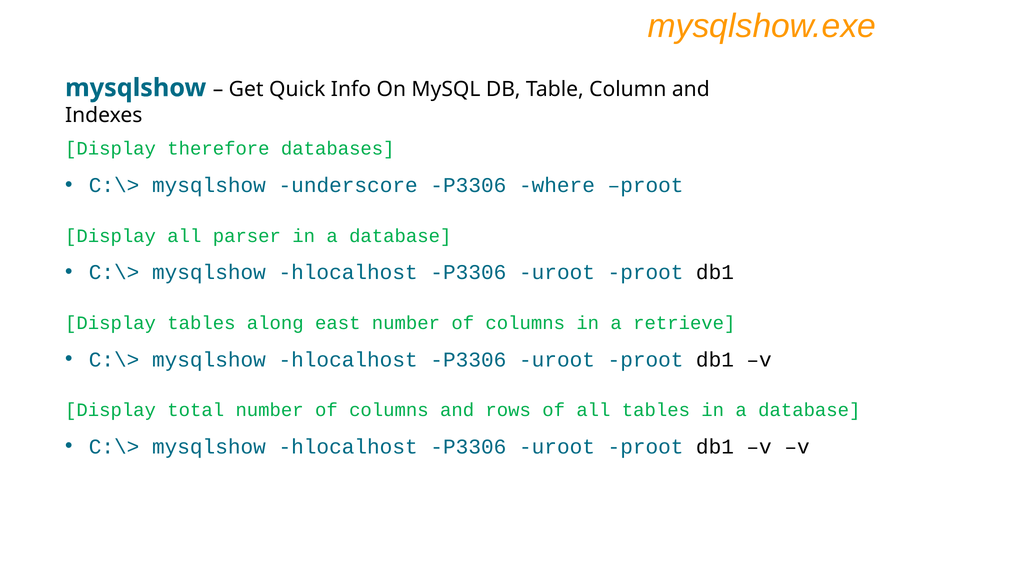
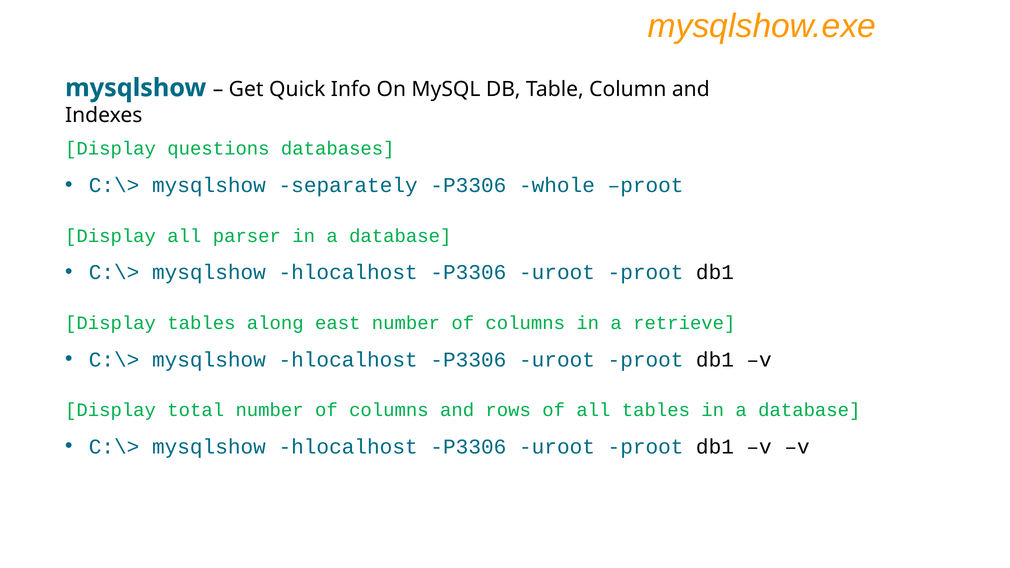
therefore: therefore -> questions
underscore: underscore -> separately
where: where -> whole
